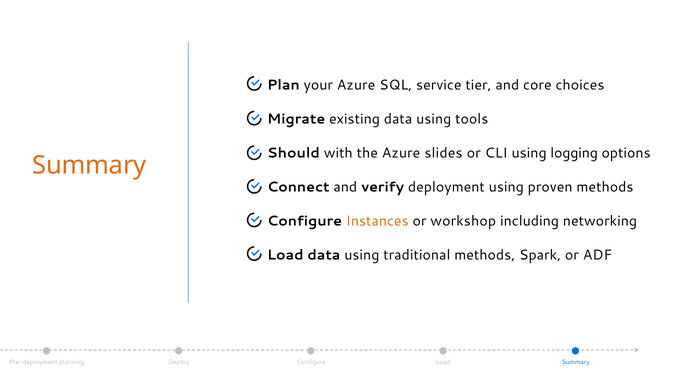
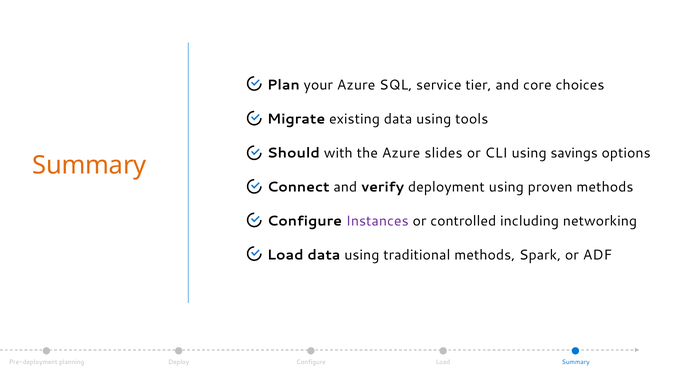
logging: logging -> savings
Instances colour: orange -> purple
workshop: workshop -> controlled
